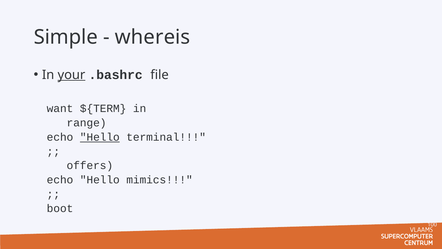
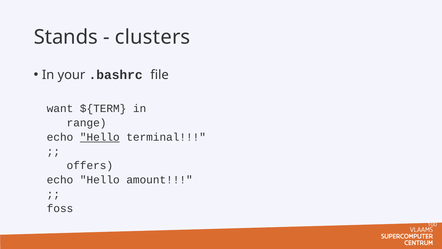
Simple: Simple -> Stands
whereis: whereis -> clusters
your underline: present -> none
mimics: mimics -> amount
boot: boot -> foss
